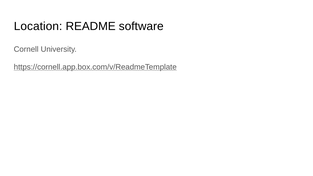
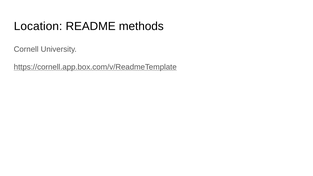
software: software -> methods
